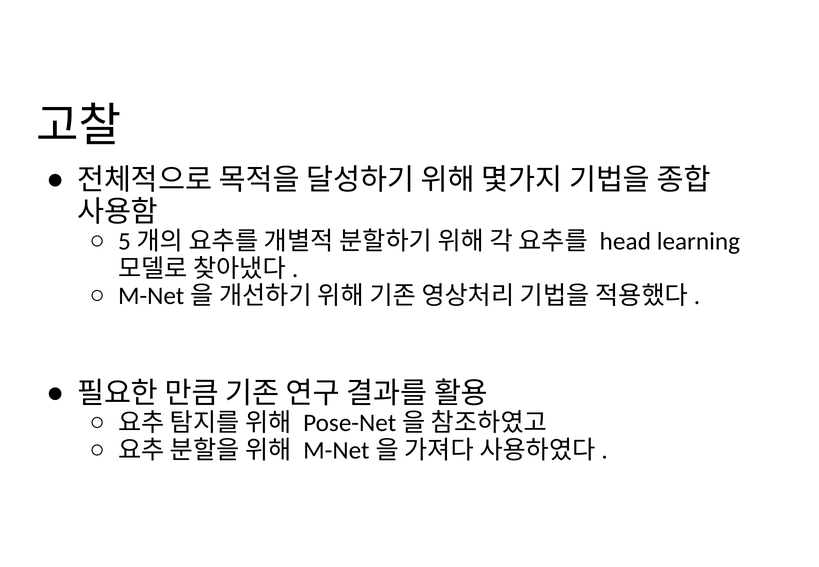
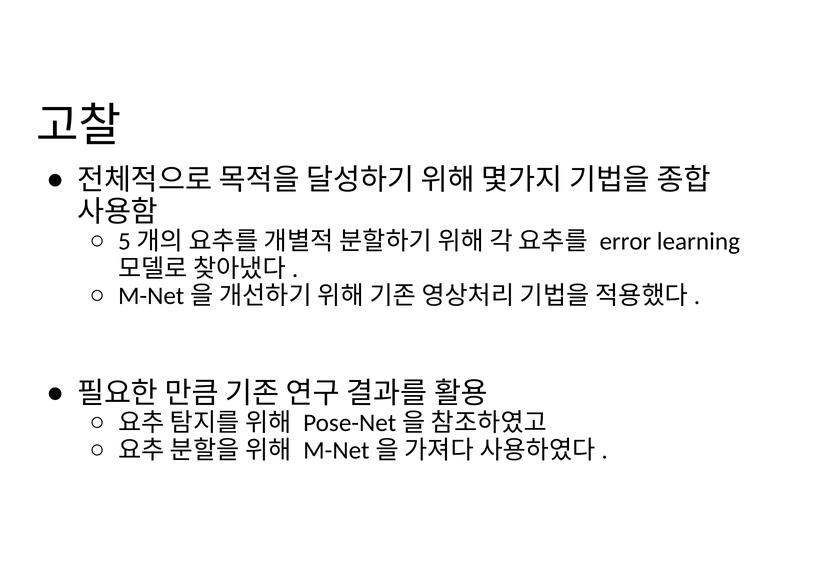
head: head -> error
